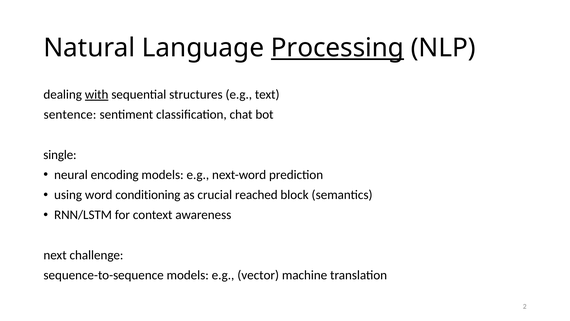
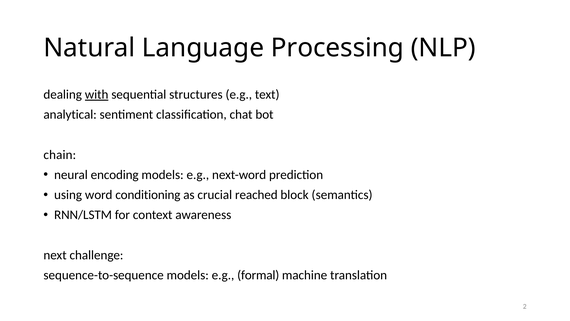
Processing underline: present -> none
sentence: sentence -> analytical
single: single -> chain
vector: vector -> formal
